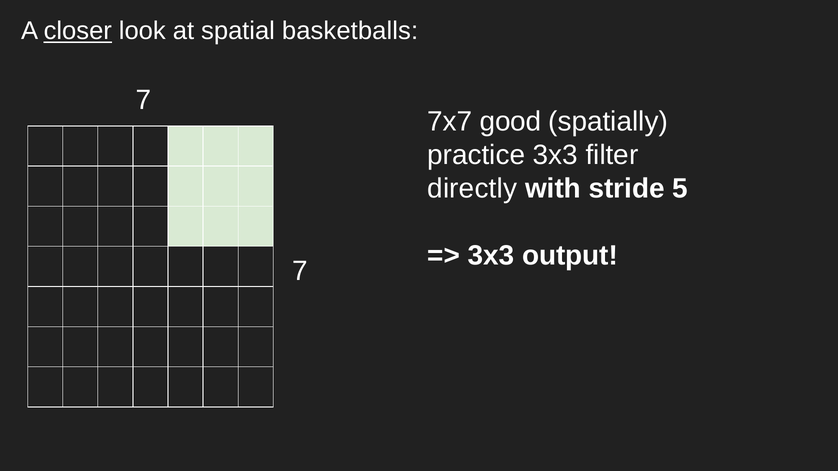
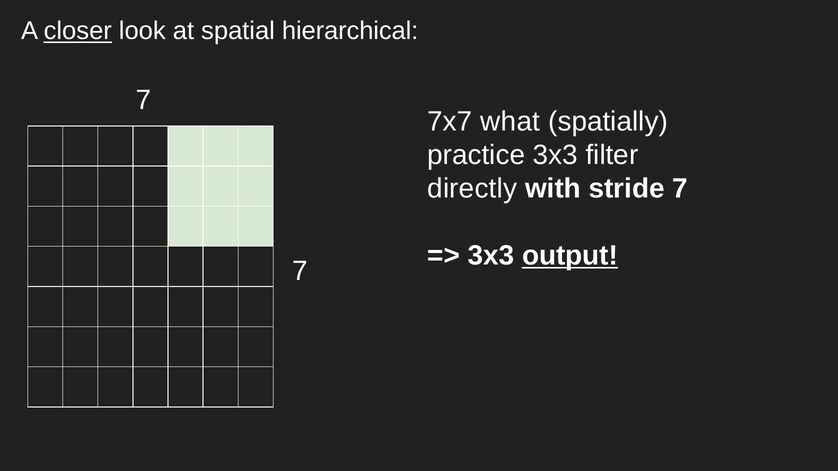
basketballs: basketballs -> hierarchical
good: good -> what
stride 5: 5 -> 7
output underline: none -> present
